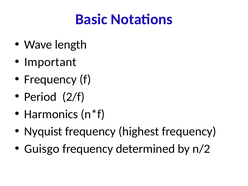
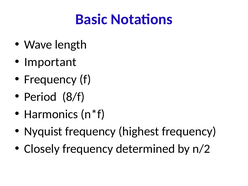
2/f: 2/f -> 8/f
Guisgo: Guisgo -> Closely
